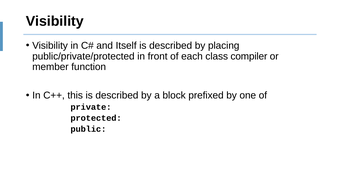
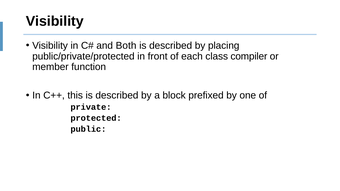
Itself: Itself -> Both
